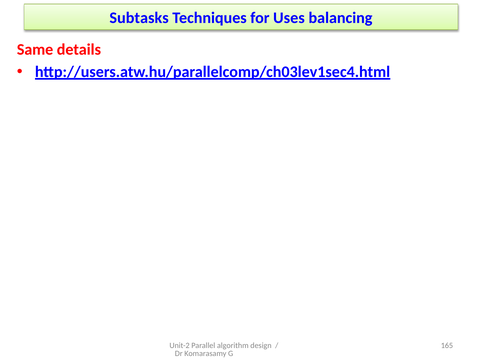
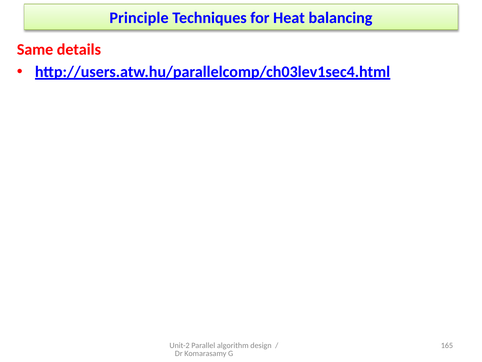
Subtasks: Subtasks -> Principle
Uses: Uses -> Heat
